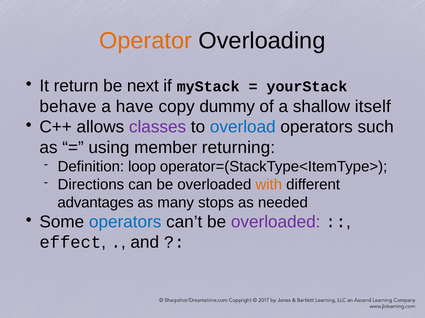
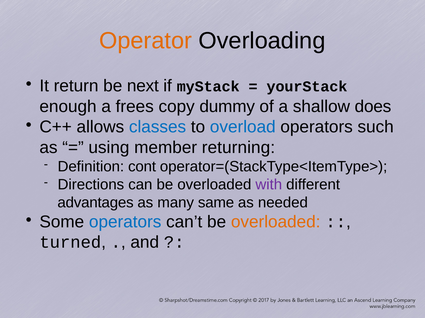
behave: behave -> enough
have: have -> frees
itself: itself -> does
classes colour: purple -> blue
loop: loop -> cont
with colour: orange -> purple
stops: stops -> same
overloaded at (276, 222) colour: purple -> orange
effect: effect -> turned
